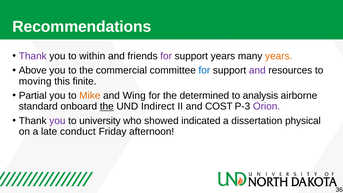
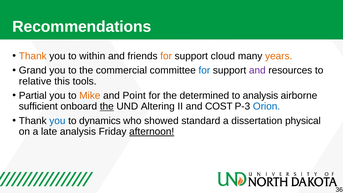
Thank at (33, 56) colour: purple -> orange
for at (166, 56) colour: purple -> orange
support years: years -> cloud
Above: Above -> Grand
moving: moving -> relative
finite: finite -> tools
Wing: Wing -> Point
standard: standard -> sufficient
Indirect: Indirect -> Altering
Orion colour: purple -> blue
you at (57, 121) colour: purple -> blue
university: university -> dynamics
indicated: indicated -> standard
late conduct: conduct -> analysis
afternoon underline: none -> present
